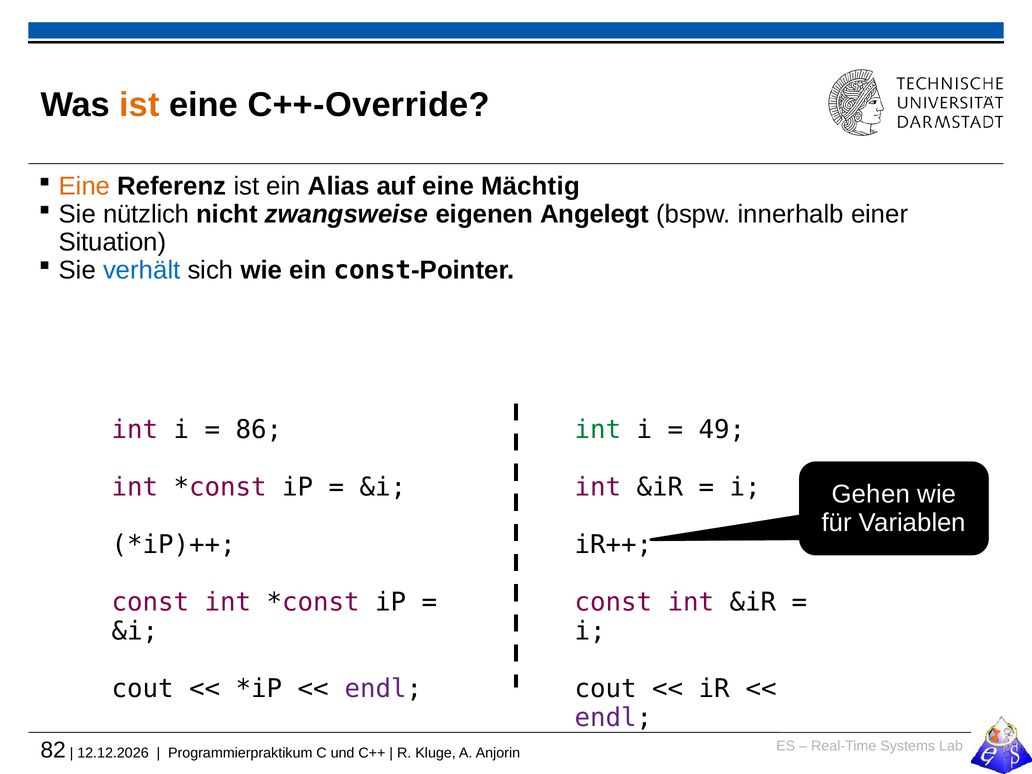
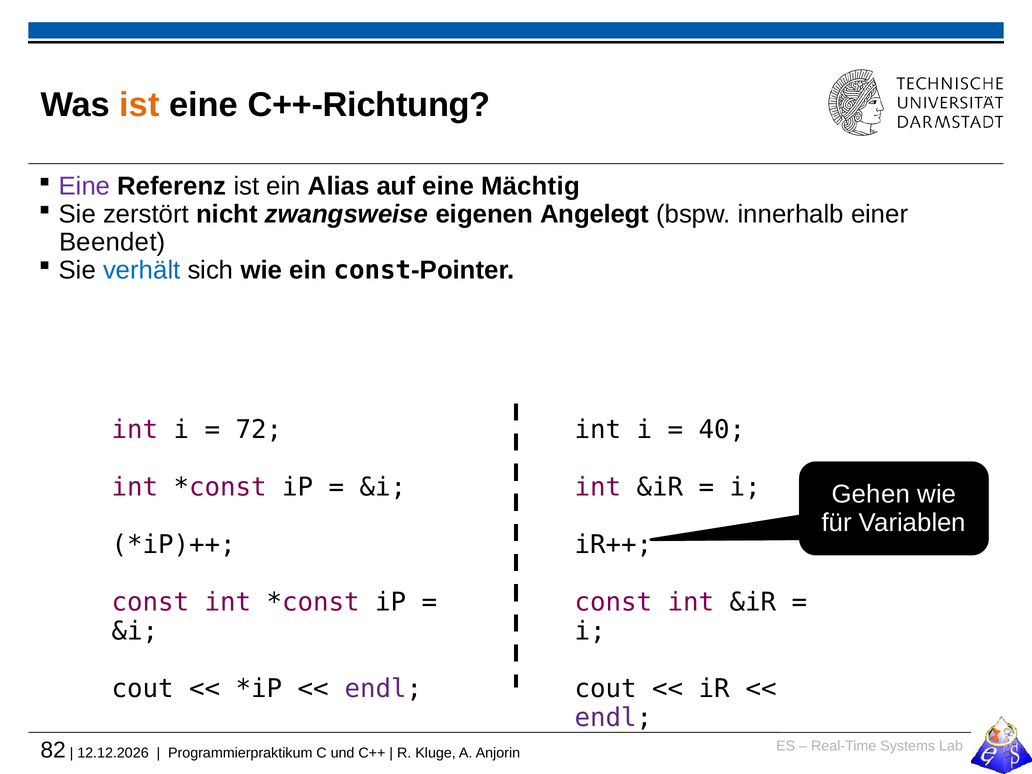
C++-Override: C++-Override -> C++-Richtung
Eine at (84, 186) colour: orange -> purple
nützlich: nützlich -> zerstört
Situation: Situation -> Beendet
86: 86 -> 72
int at (598, 430) colour: green -> black
49: 49 -> 40
